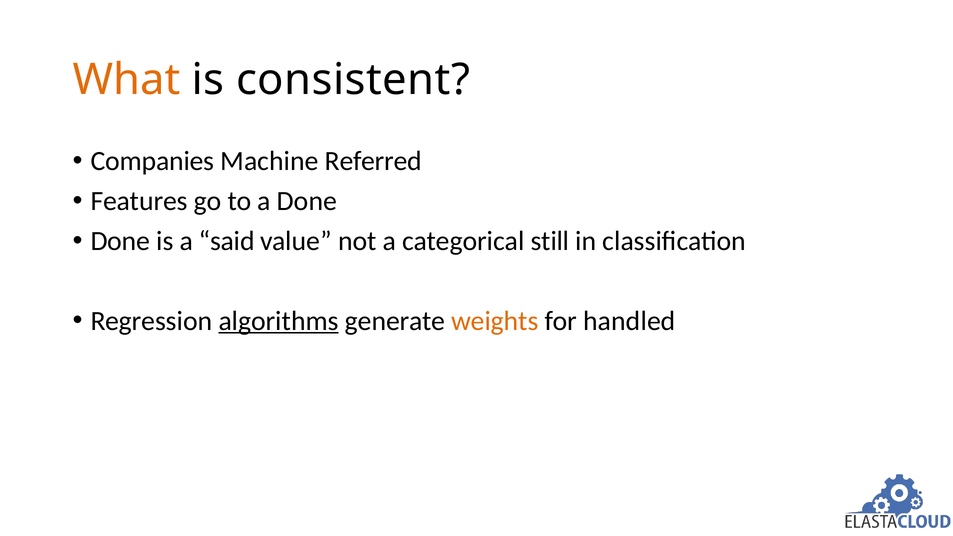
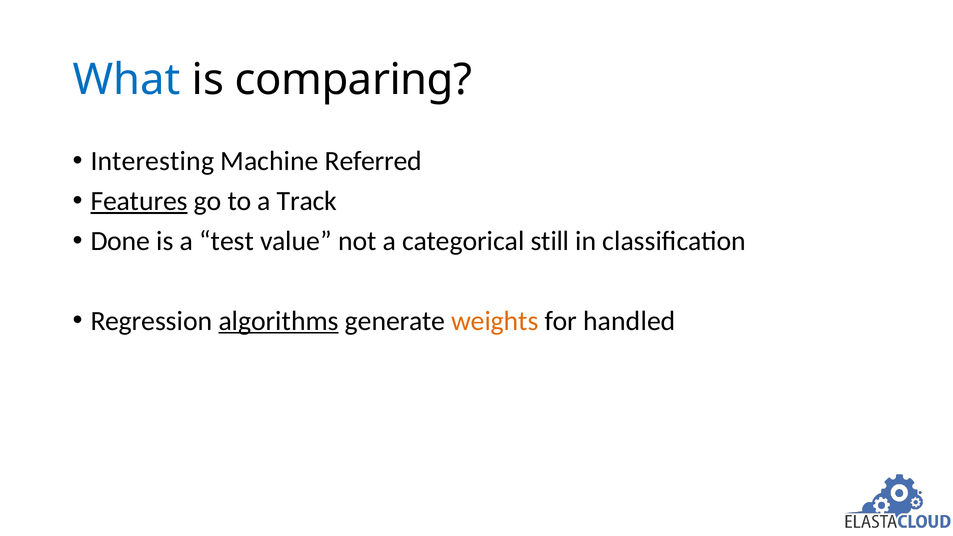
What colour: orange -> blue
consistent: consistent -> comparing
Companies: Companies -> Interesting
Features underline: none -> present
a Done: Done -> Track
said: said -> test
